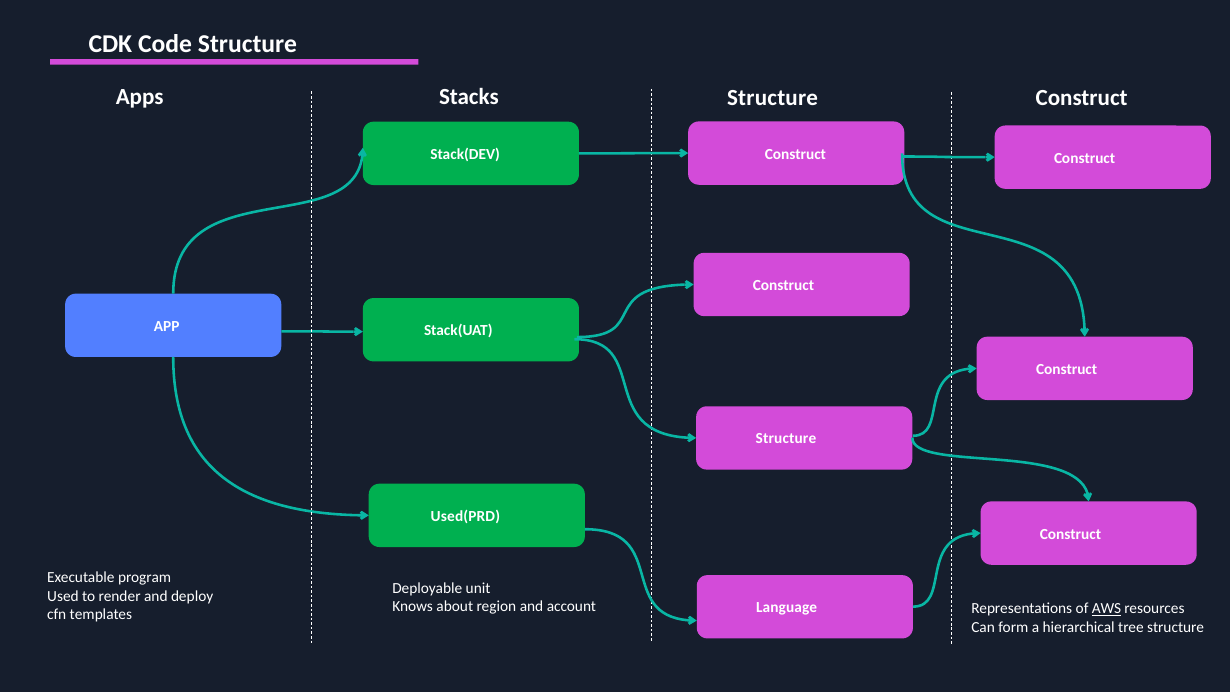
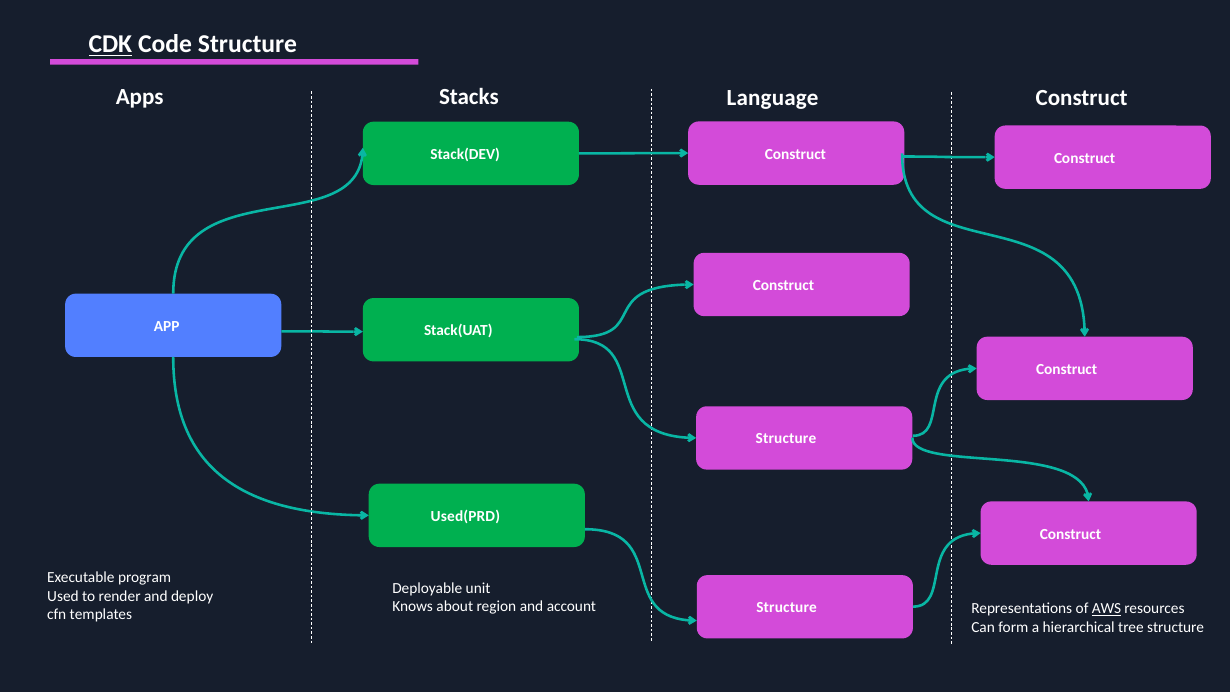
CDK underline: none -> present
Stacks Structure: Structure -> Language
Language at (787, 608): Language -> Structure
